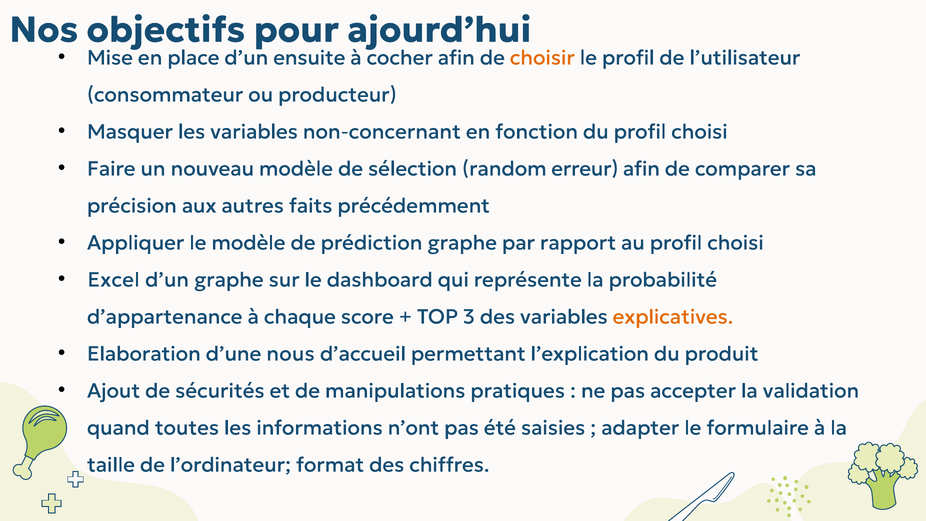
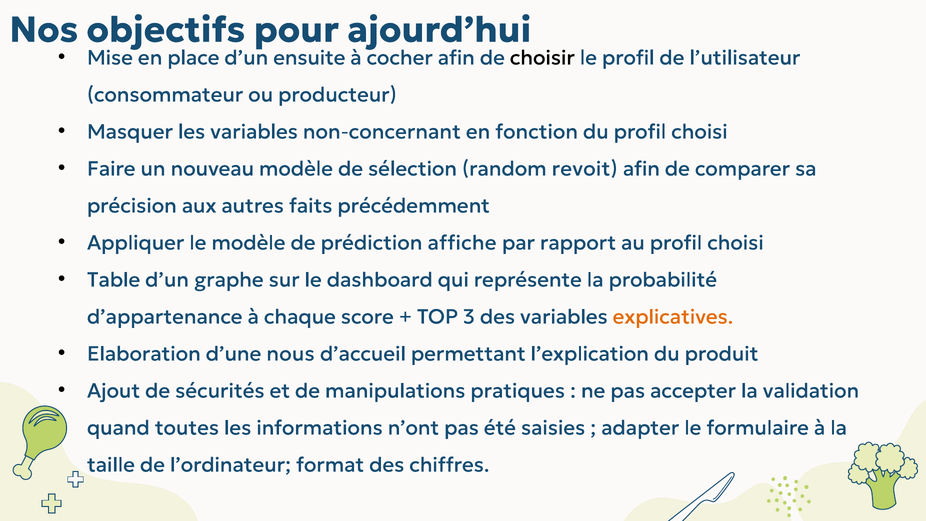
choisir colour: orange -> black
erreur: erreur -> revoit
prédiction graphe: graphe -> affiche
Excel: Excel -> Table
